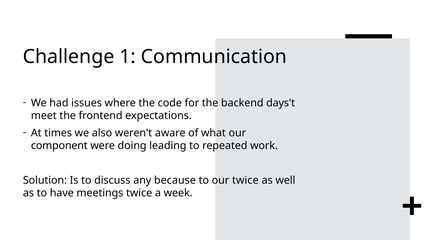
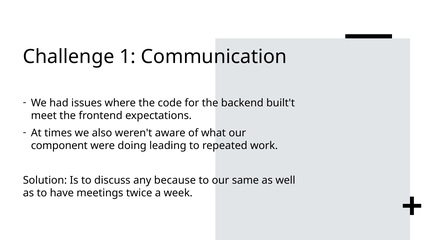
days't: days't -> built't
our twice: twice -> same
